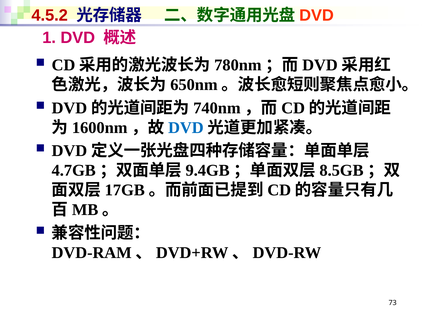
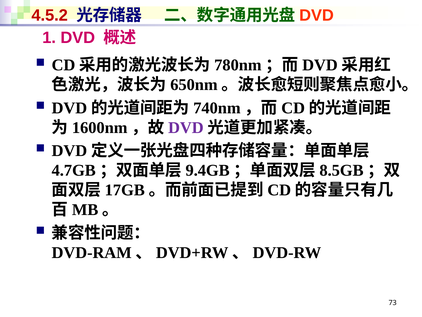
DVD at (186, 127) colour: blue -> purple
